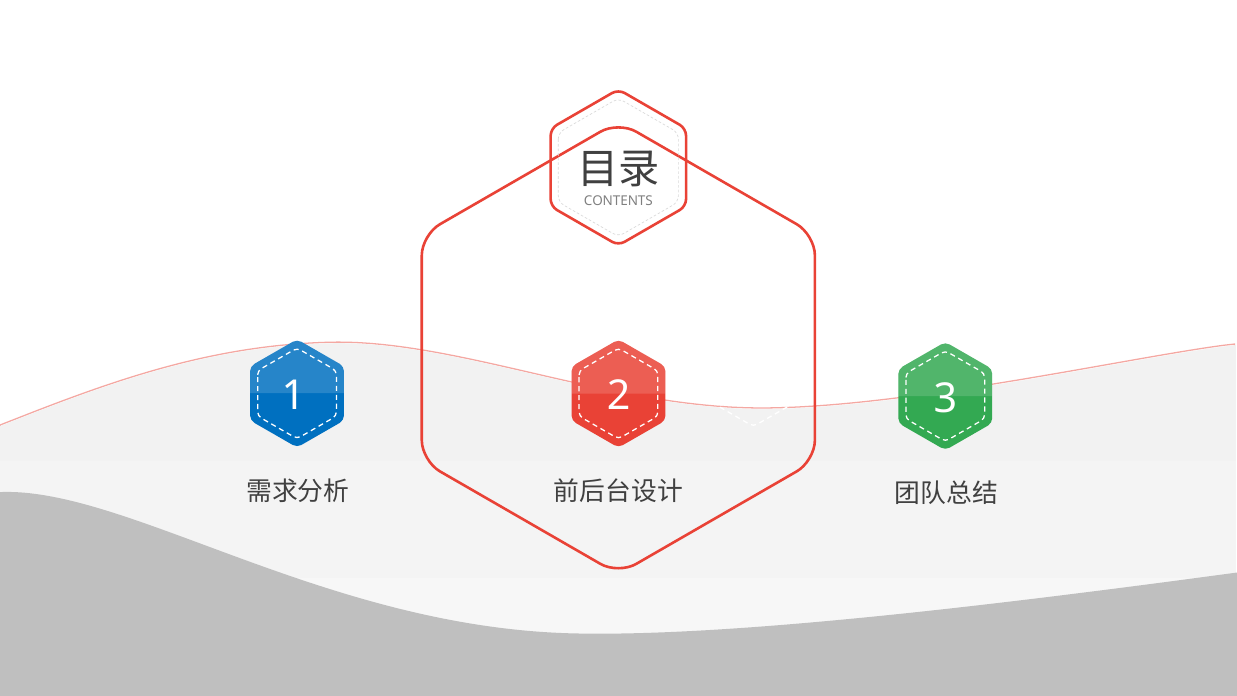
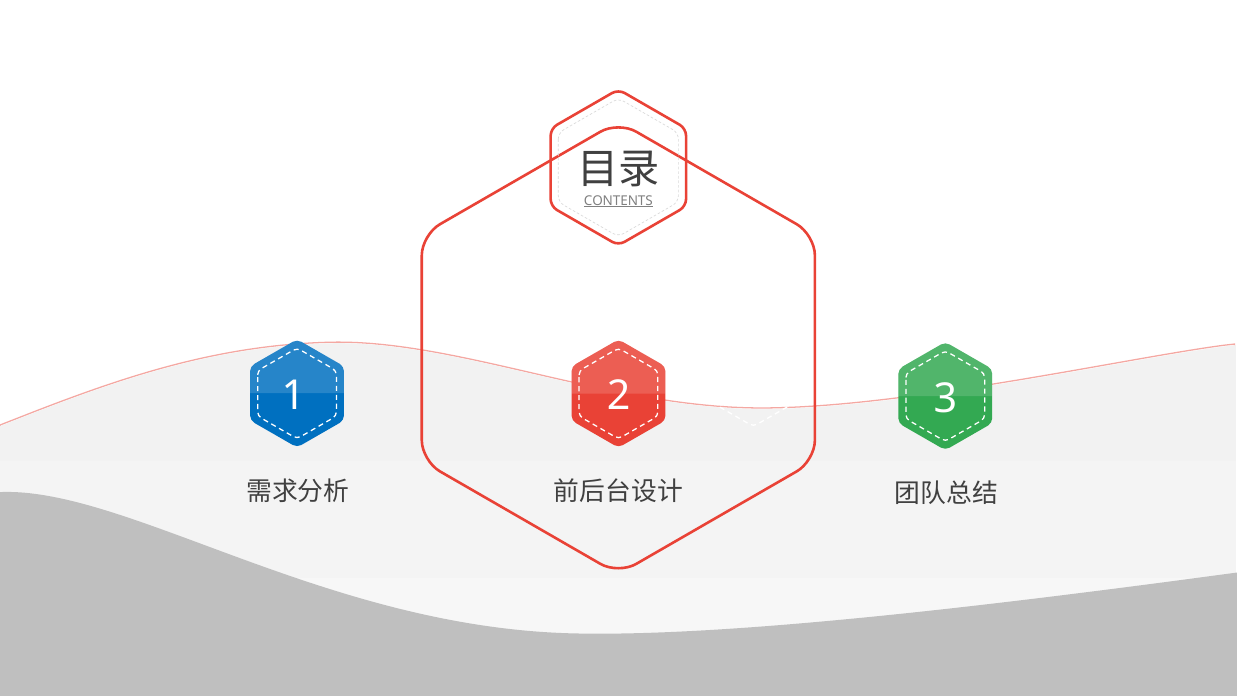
CONTENTS underline: none -> present
